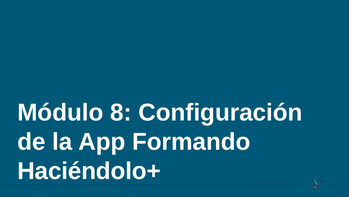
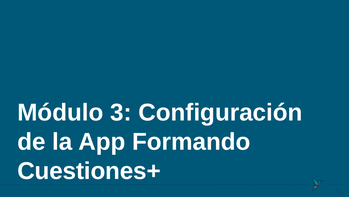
8: 8 -> 3
Haciéndolo+: Haciéndolo+ -> Cuestiones+
